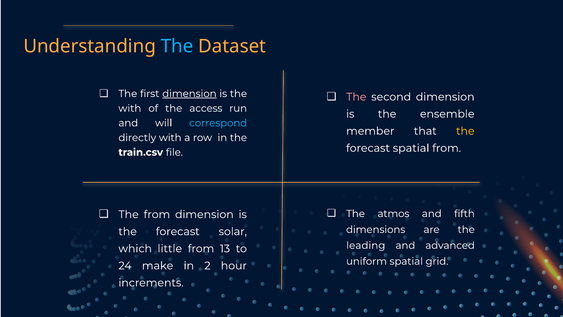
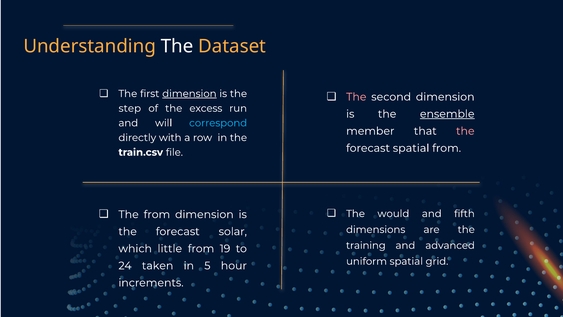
The at (177, 46) colour: light blue -> white
with at (130, 108): with -> step
access: access -> excess
ensemble underline: none -> present
the at (465, 131) colour: yellow -> pink
atmos: atmos -> would
leading: leading -> training
13: 13 -> 19
make: make -> taken
2: 2 -> 5
